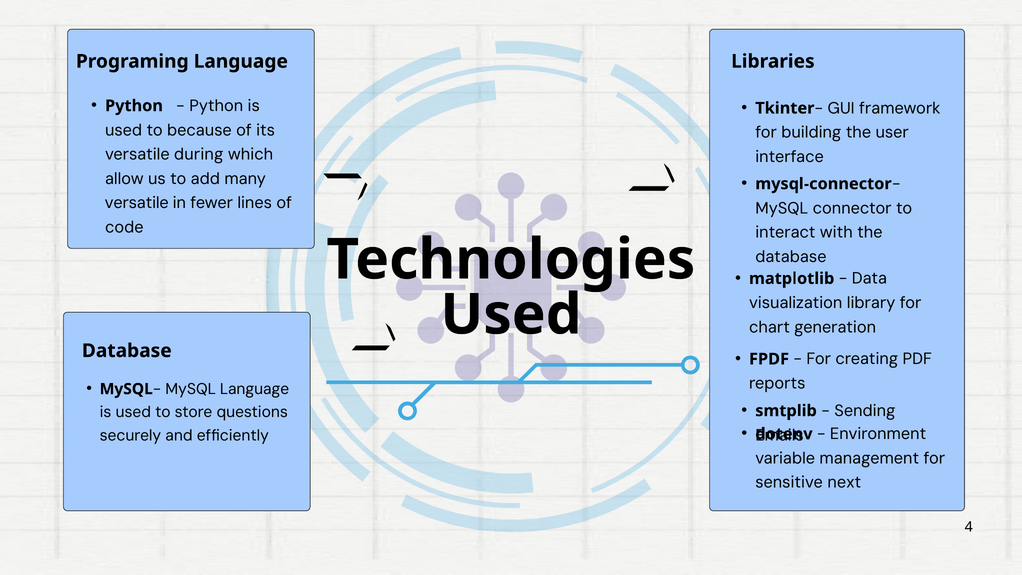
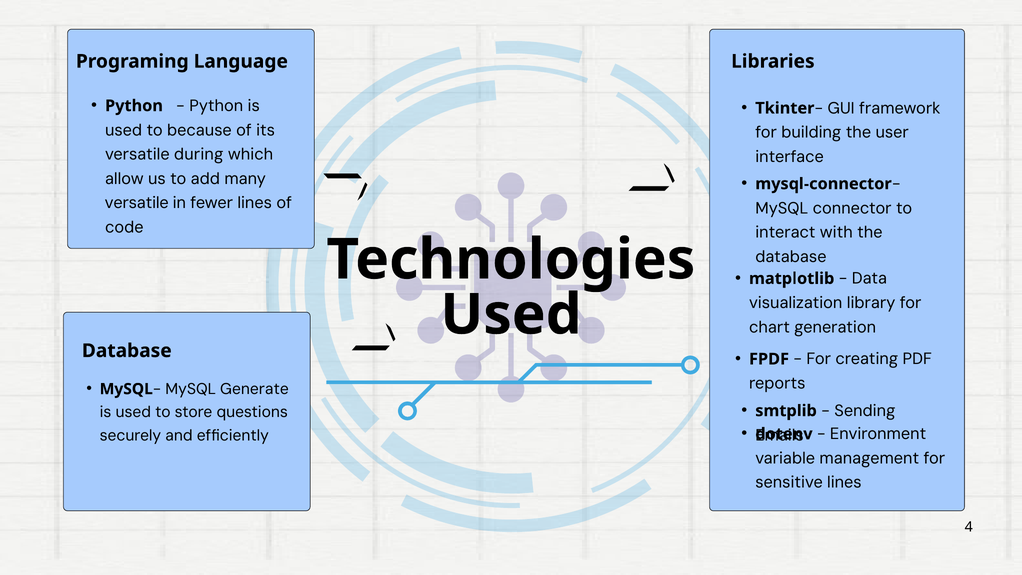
MySQL Language: Language -> Generate
sensitive next: next -> lines
